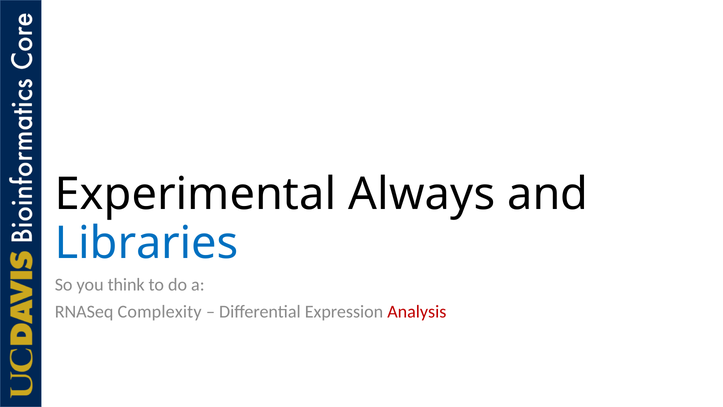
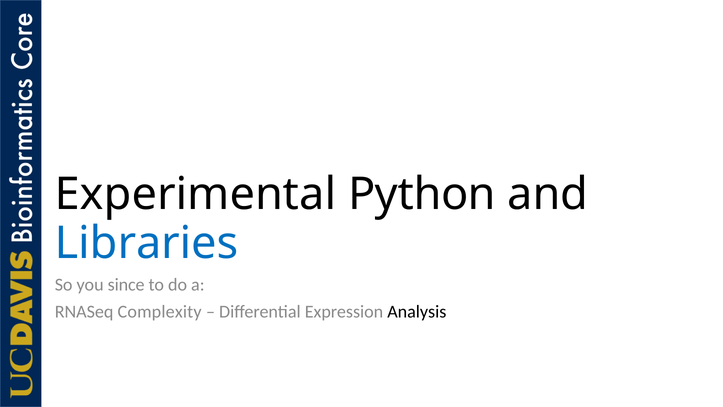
Always: Always -> Python
think: think -> since
Analysis colour: red -> black
